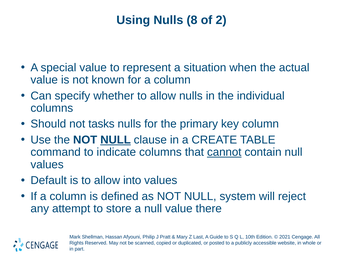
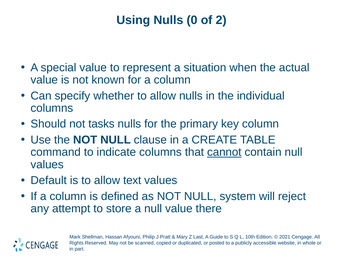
8: 8 -> 0
NULL at (116, 140) underline: present -> none
into: into -> text
